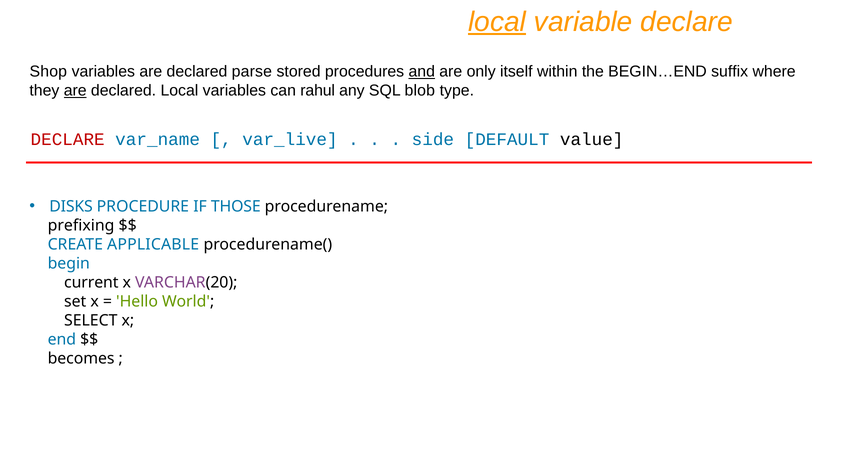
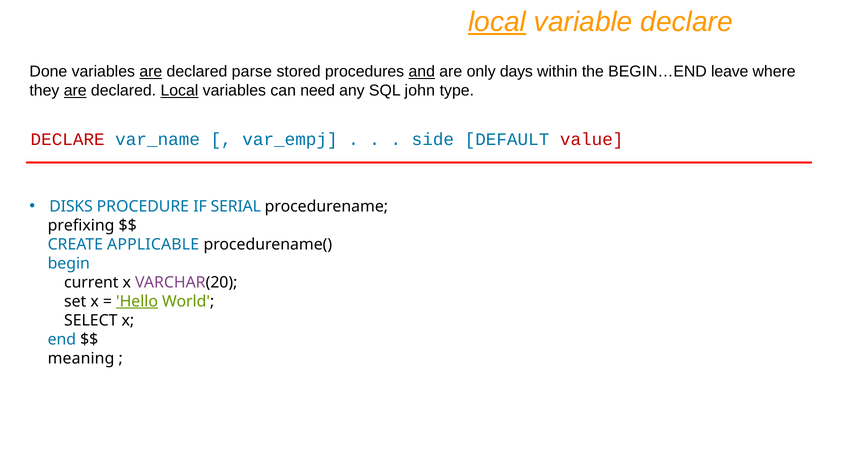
Shop: Shop -> Done
are at (151, 72) underline: none -> present
itself: itself -> days
suffix: suffix -> leave
Local at (179, 91) underline: none -> present
rahul: rahul -> need
blob: blob -> john
var_live: var_live -> var_empj
value colour: black -> red
THOSE: THOSE -> SERIAL
Hello underline: none -> present
becomes: becomes -> meaning
